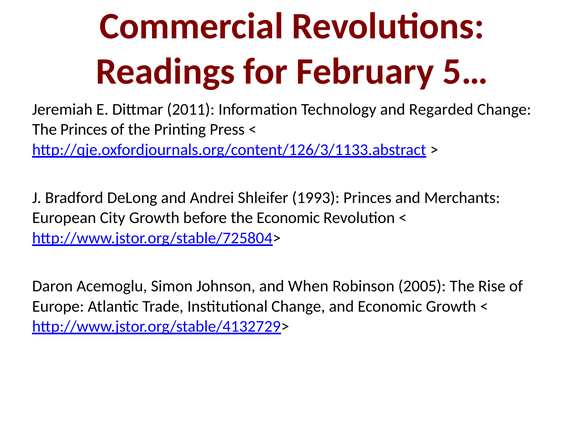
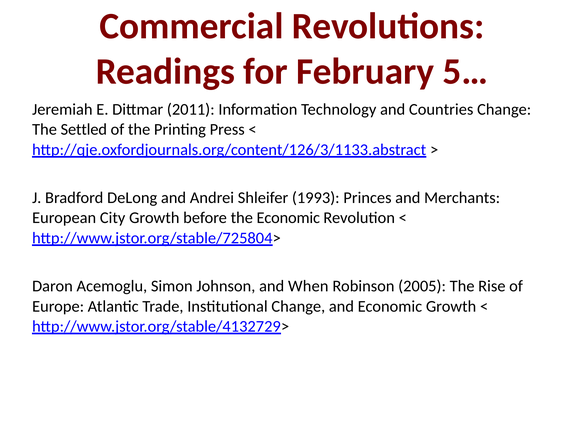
Regarded: Regarded -> Countries
The Princes: Princes -> Settled
